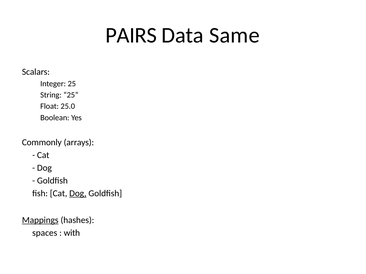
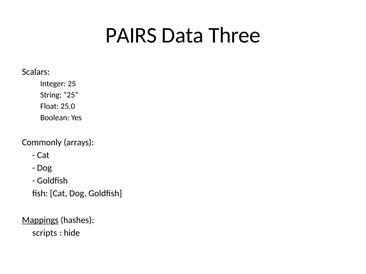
Same: Same -> Three
Dog at (78, 194) underline: present -> none
spaces: spaces -> scripts
with: with -> hide
